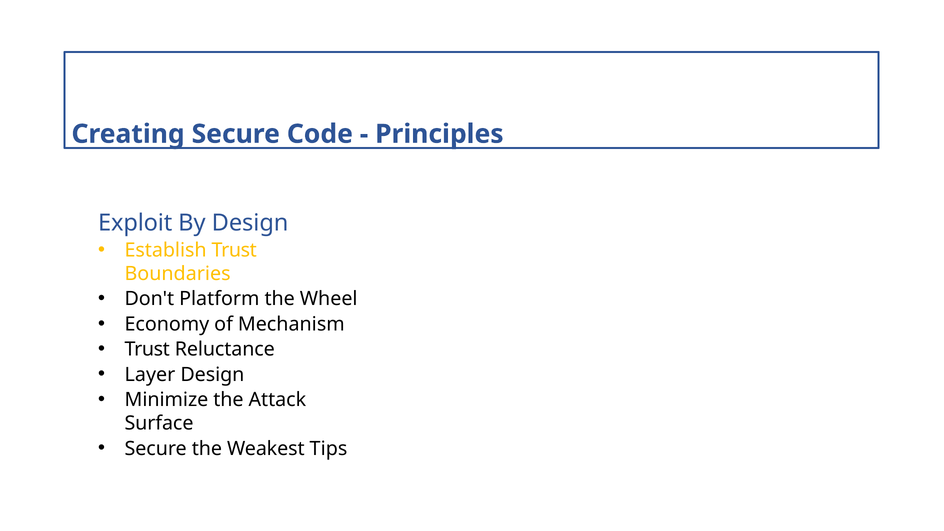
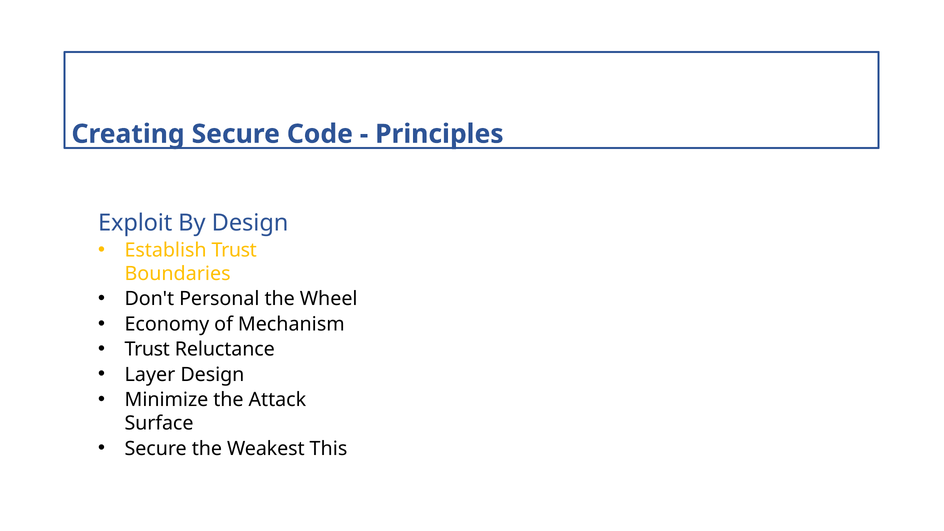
Platform: Platform -> Personal
Tips: Tips -> This
